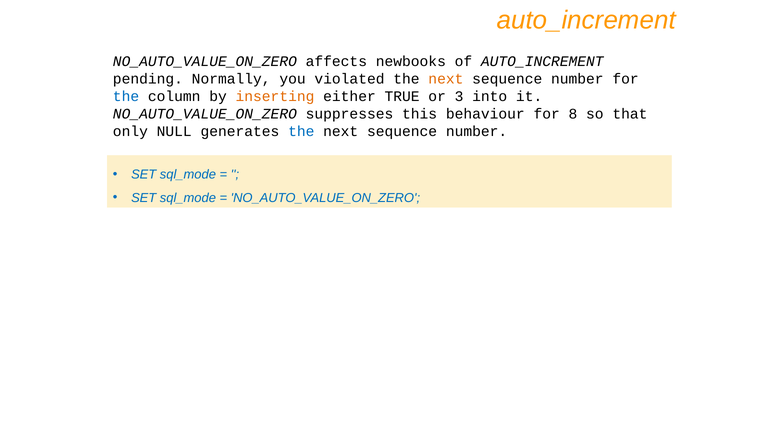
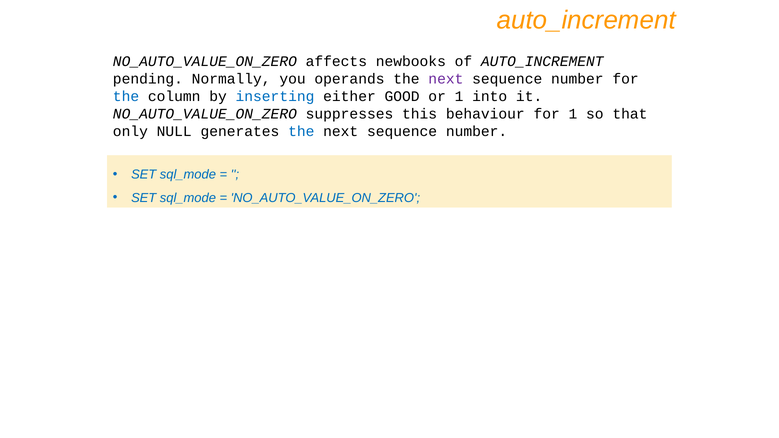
violated: violated -> operands
next at (446, 79) colour: orange -> purple
inserting colour: orange -> blue
TRUE: TRUE -> GOOD
or 3: 3 -> 1
for 8: 8 -> 1
